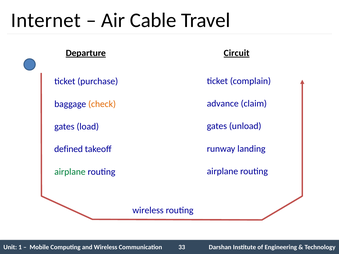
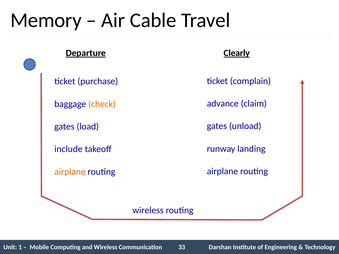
Internet: Internet -> Memory
Circuit: Circuit -> Clearly
defined: defined -> include
airplane at (70, 172) colour: green -> orange
